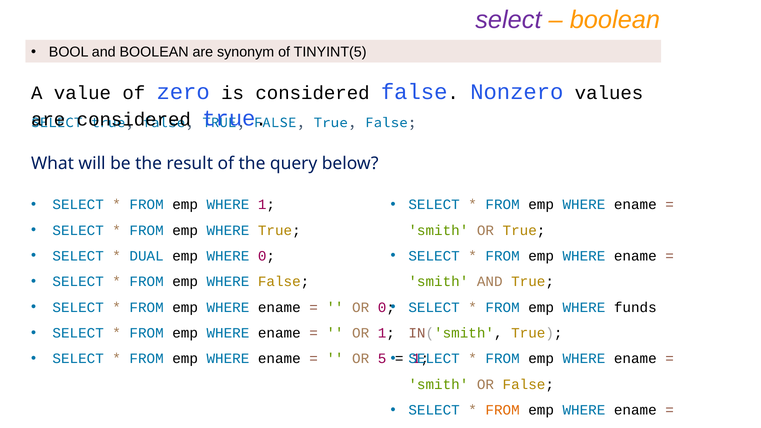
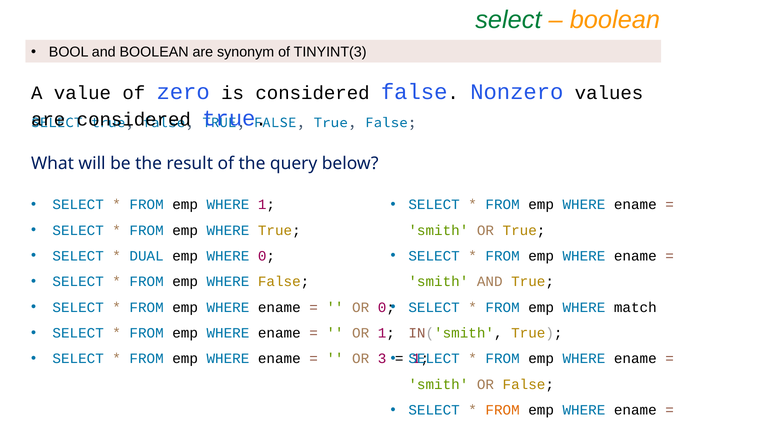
select at (508, 20) colour: purple -> green
TINYINT(5: TINYINT(5 -> TINYINT(3
funds: funds -> match
5: 5 -> 3
